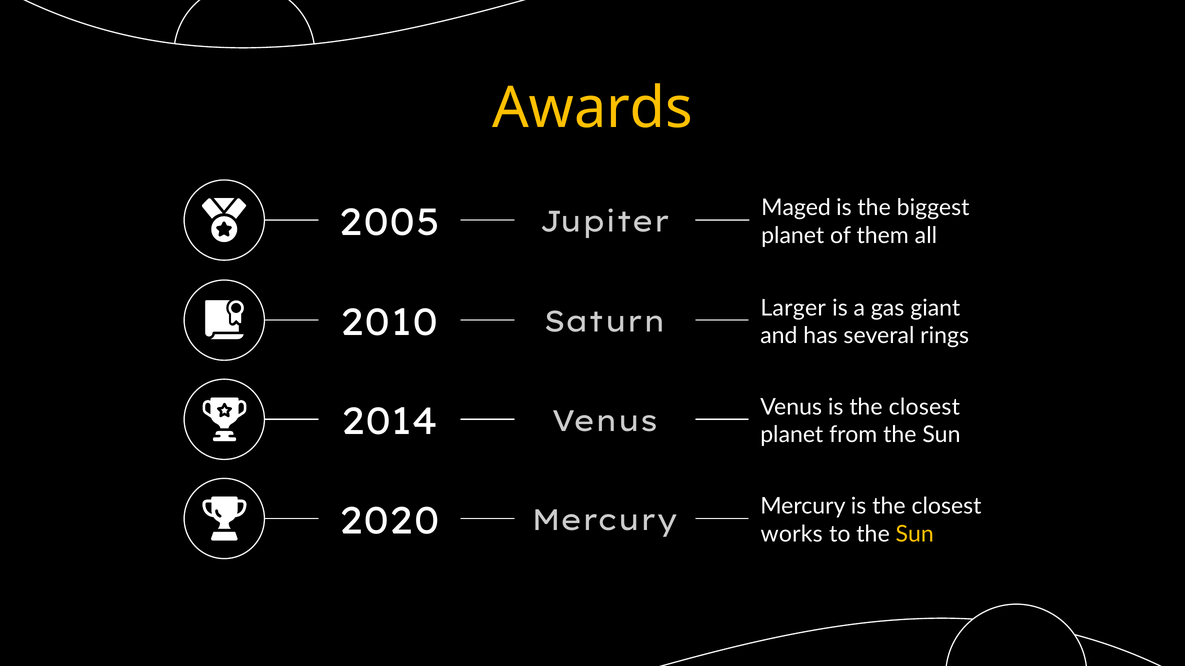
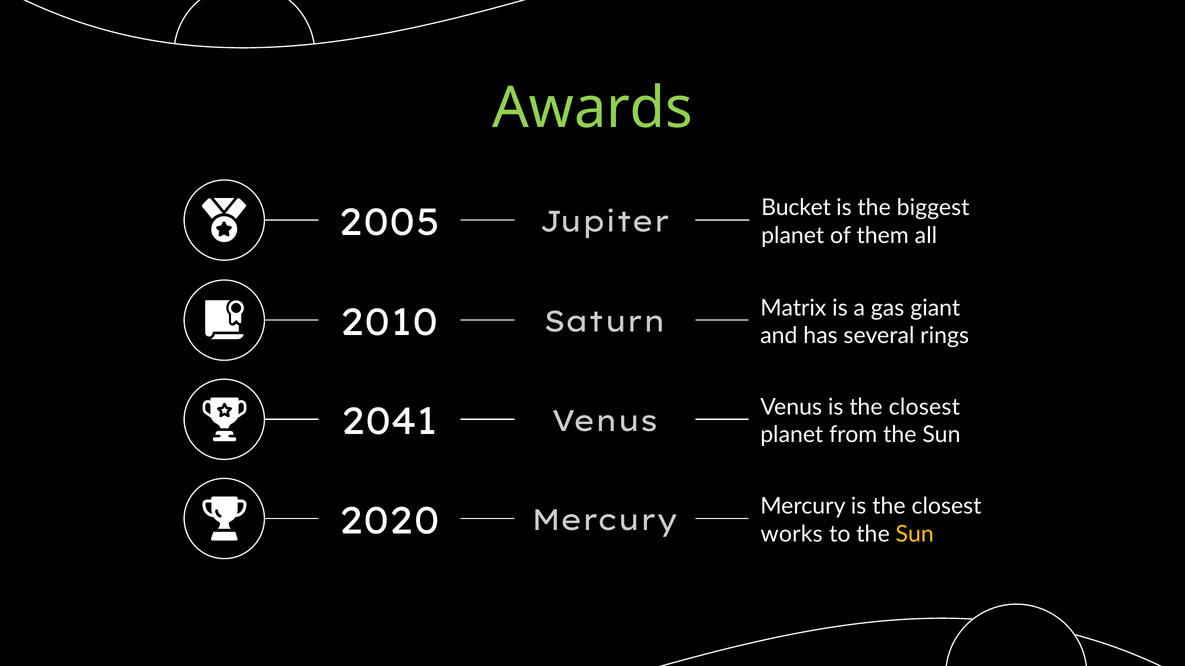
Awards colour: yellow -> light green
Maged: Maged -> Bucket
Larger: Larger -> Matrix
2014: 2014 -> 2041
